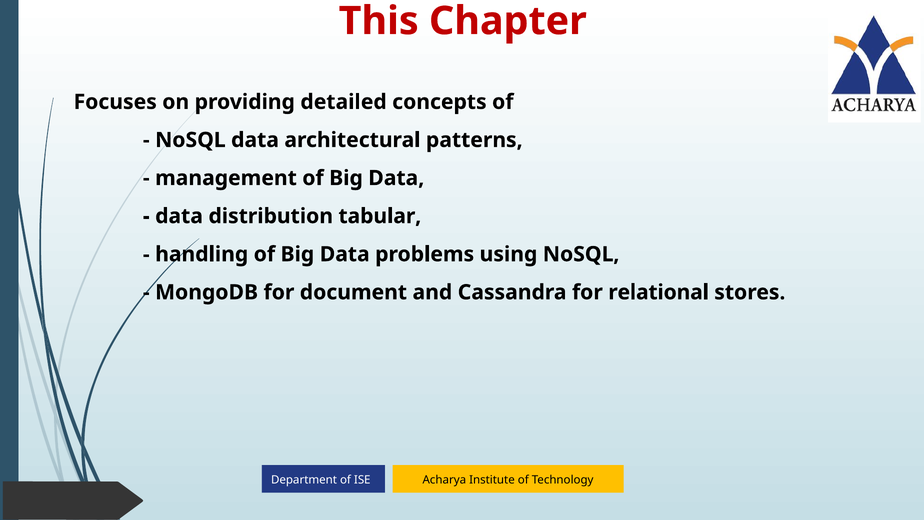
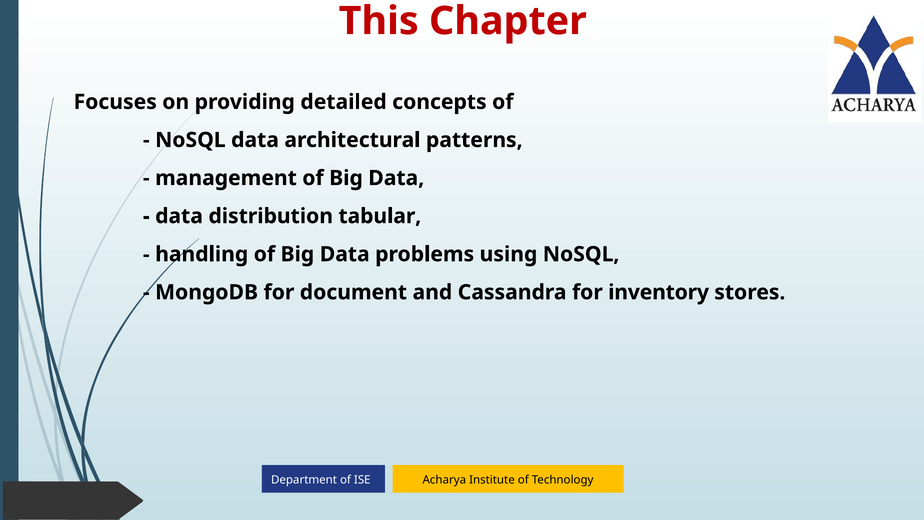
relational: relational -> inventory
